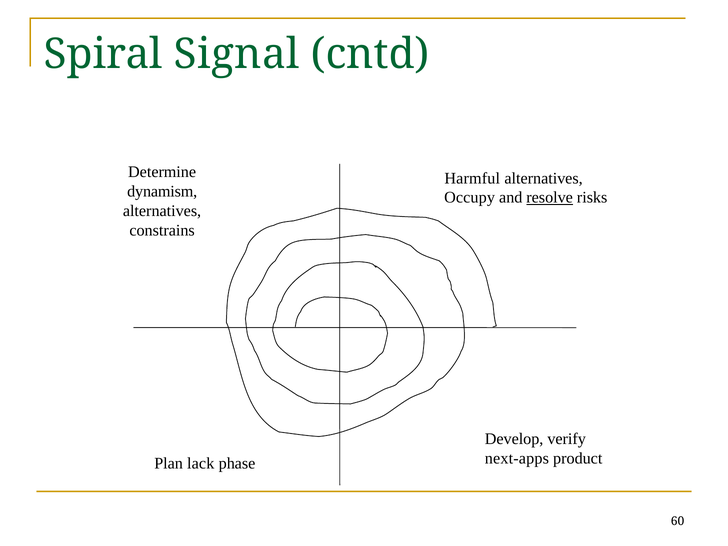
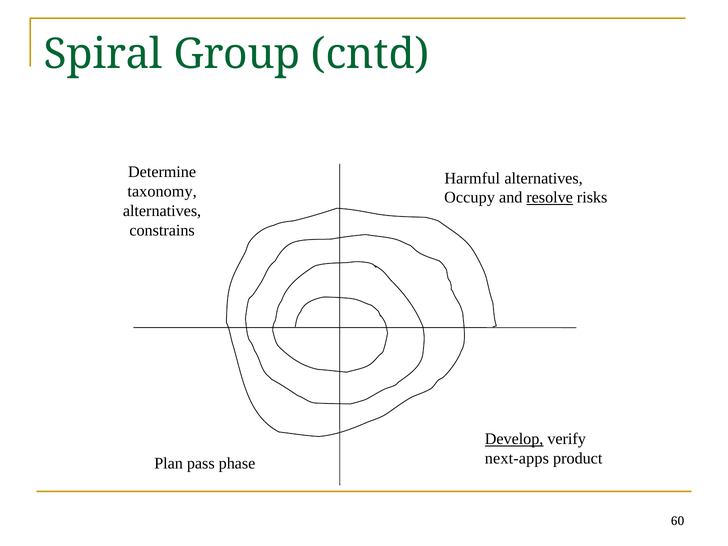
Signal: Signal -> Group
dynamism: dynamism -> taxonomy
Develop underline: none -> present
lack: lack -> pass
